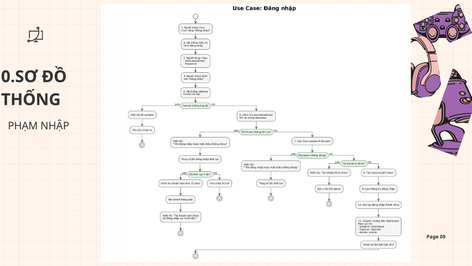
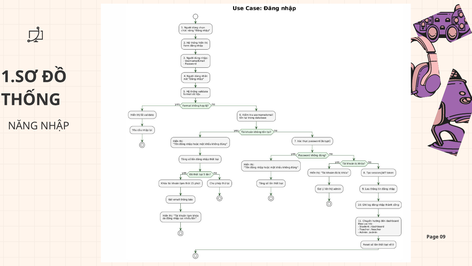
0.SƠ: 0.SƠ -> 1.SƠ
PHẠM: PHẠM -> NĂNG
